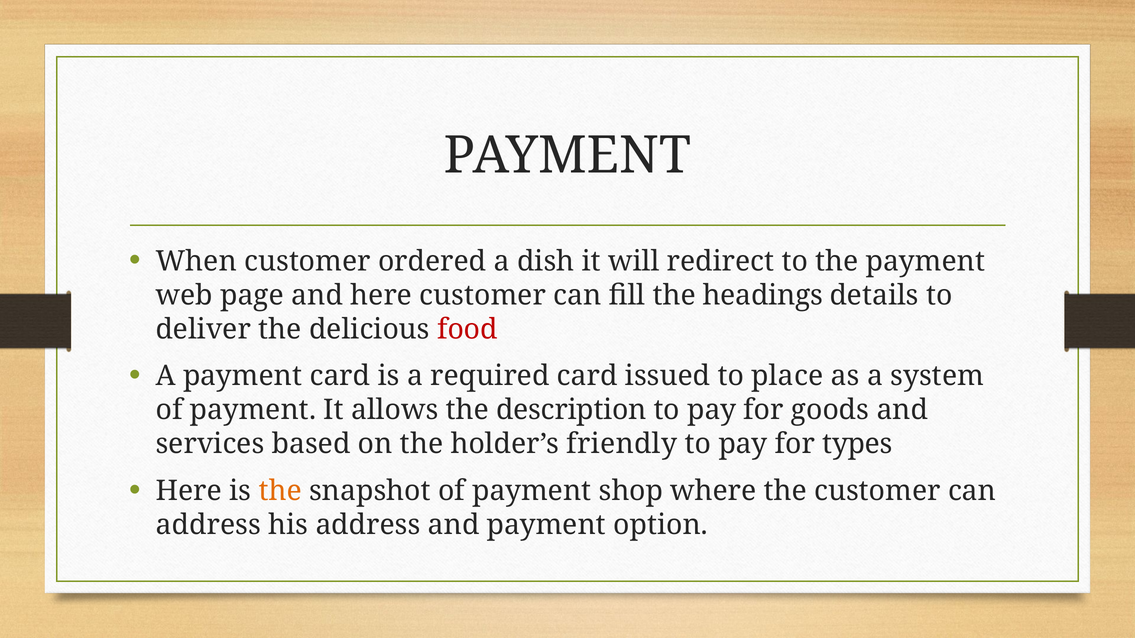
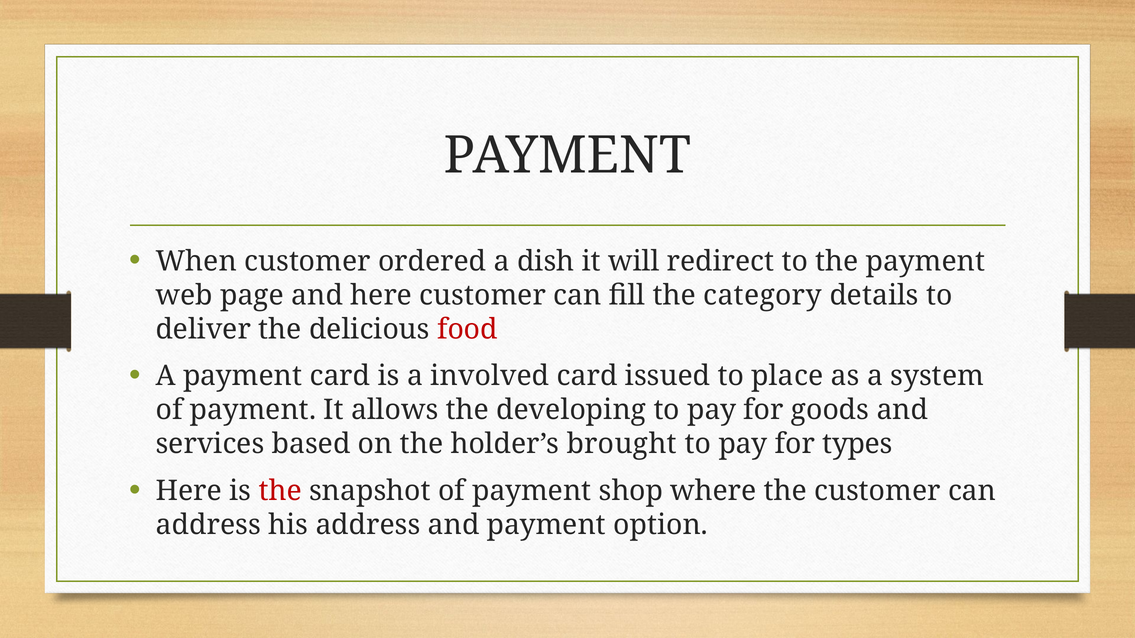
headings: headings -> category
required: required -> involved
description: description -> developing
friendly: friendly -> brought
the at (280, 491) colour: orange -> red
